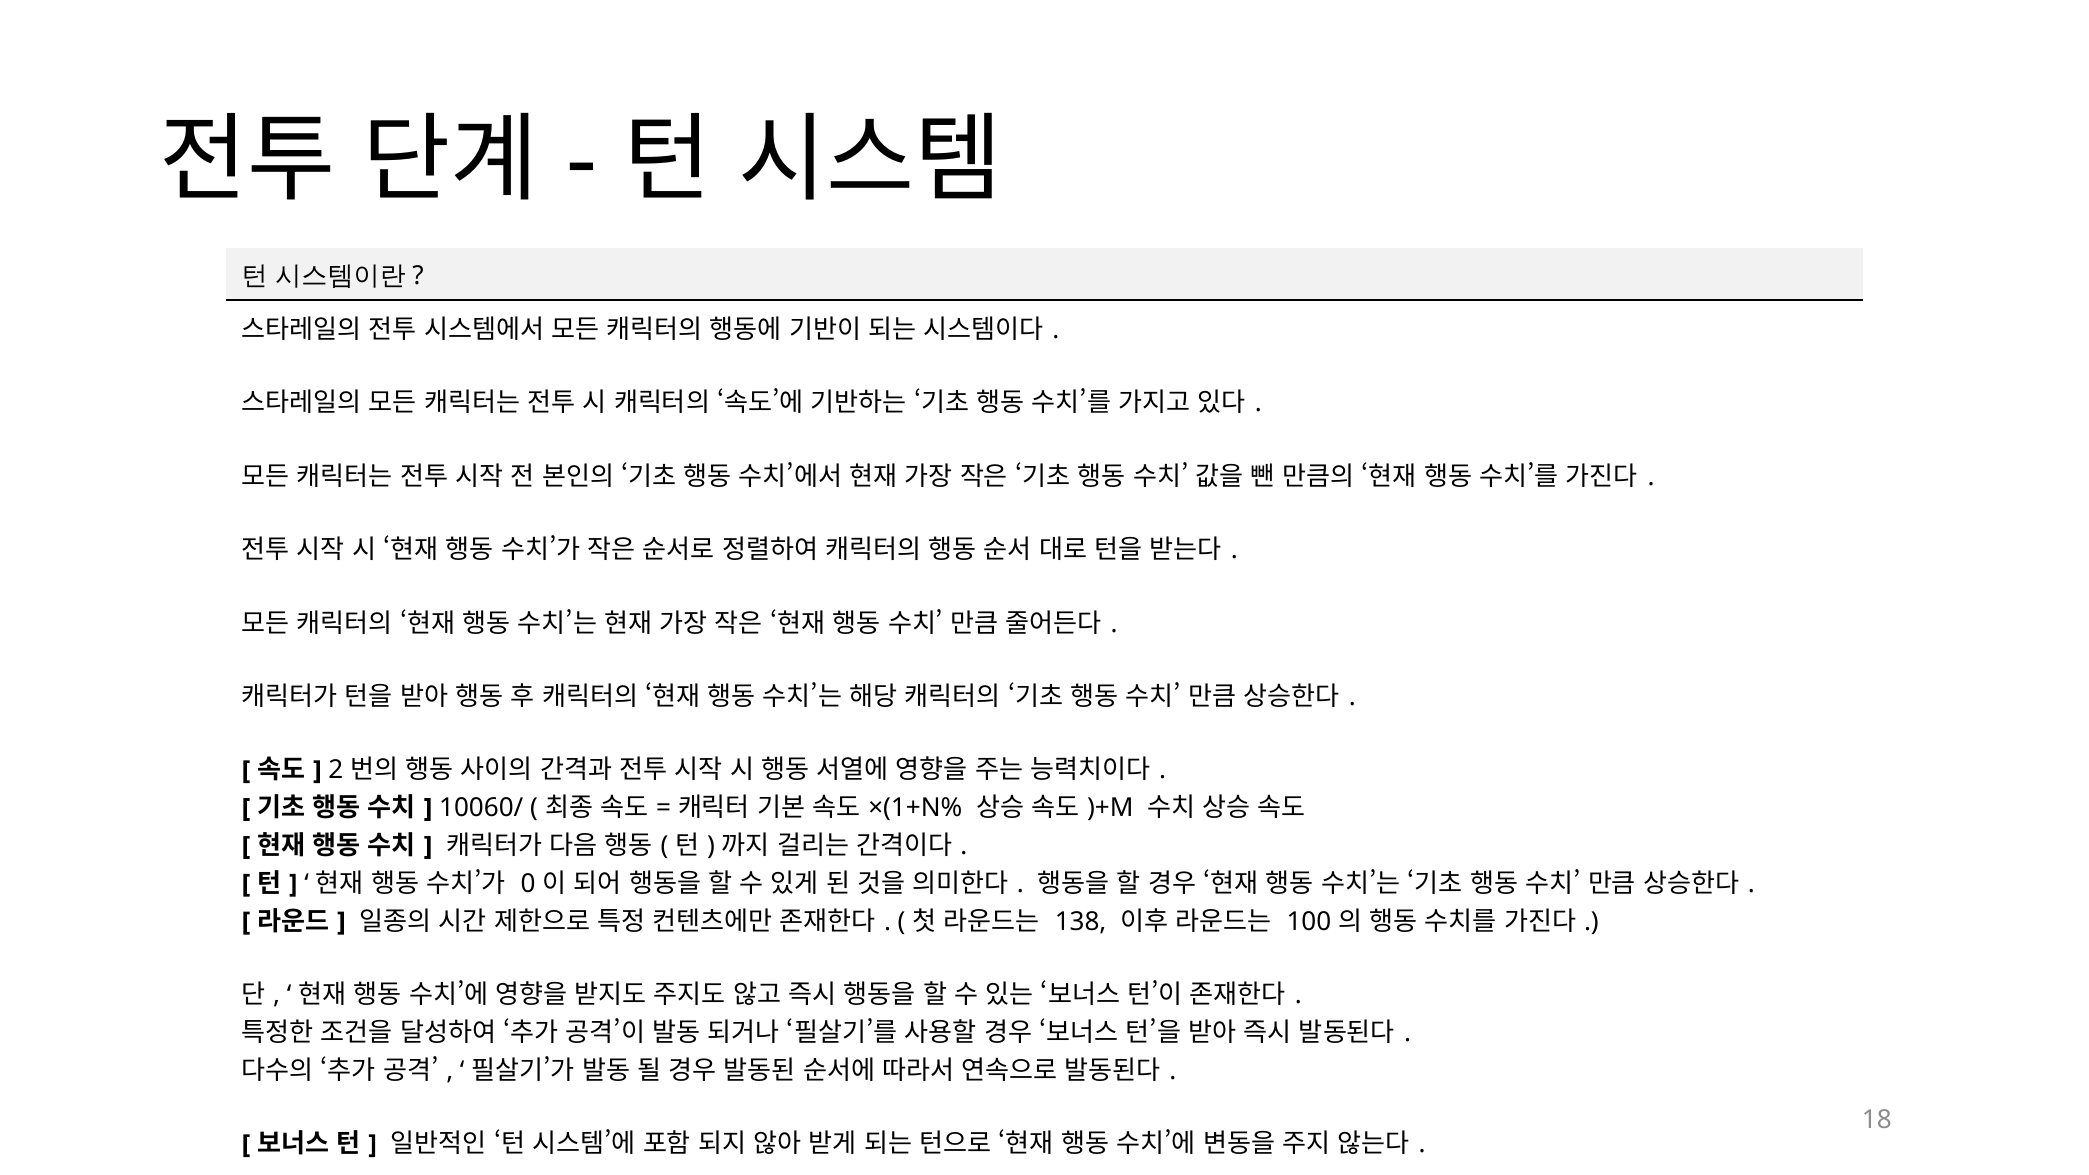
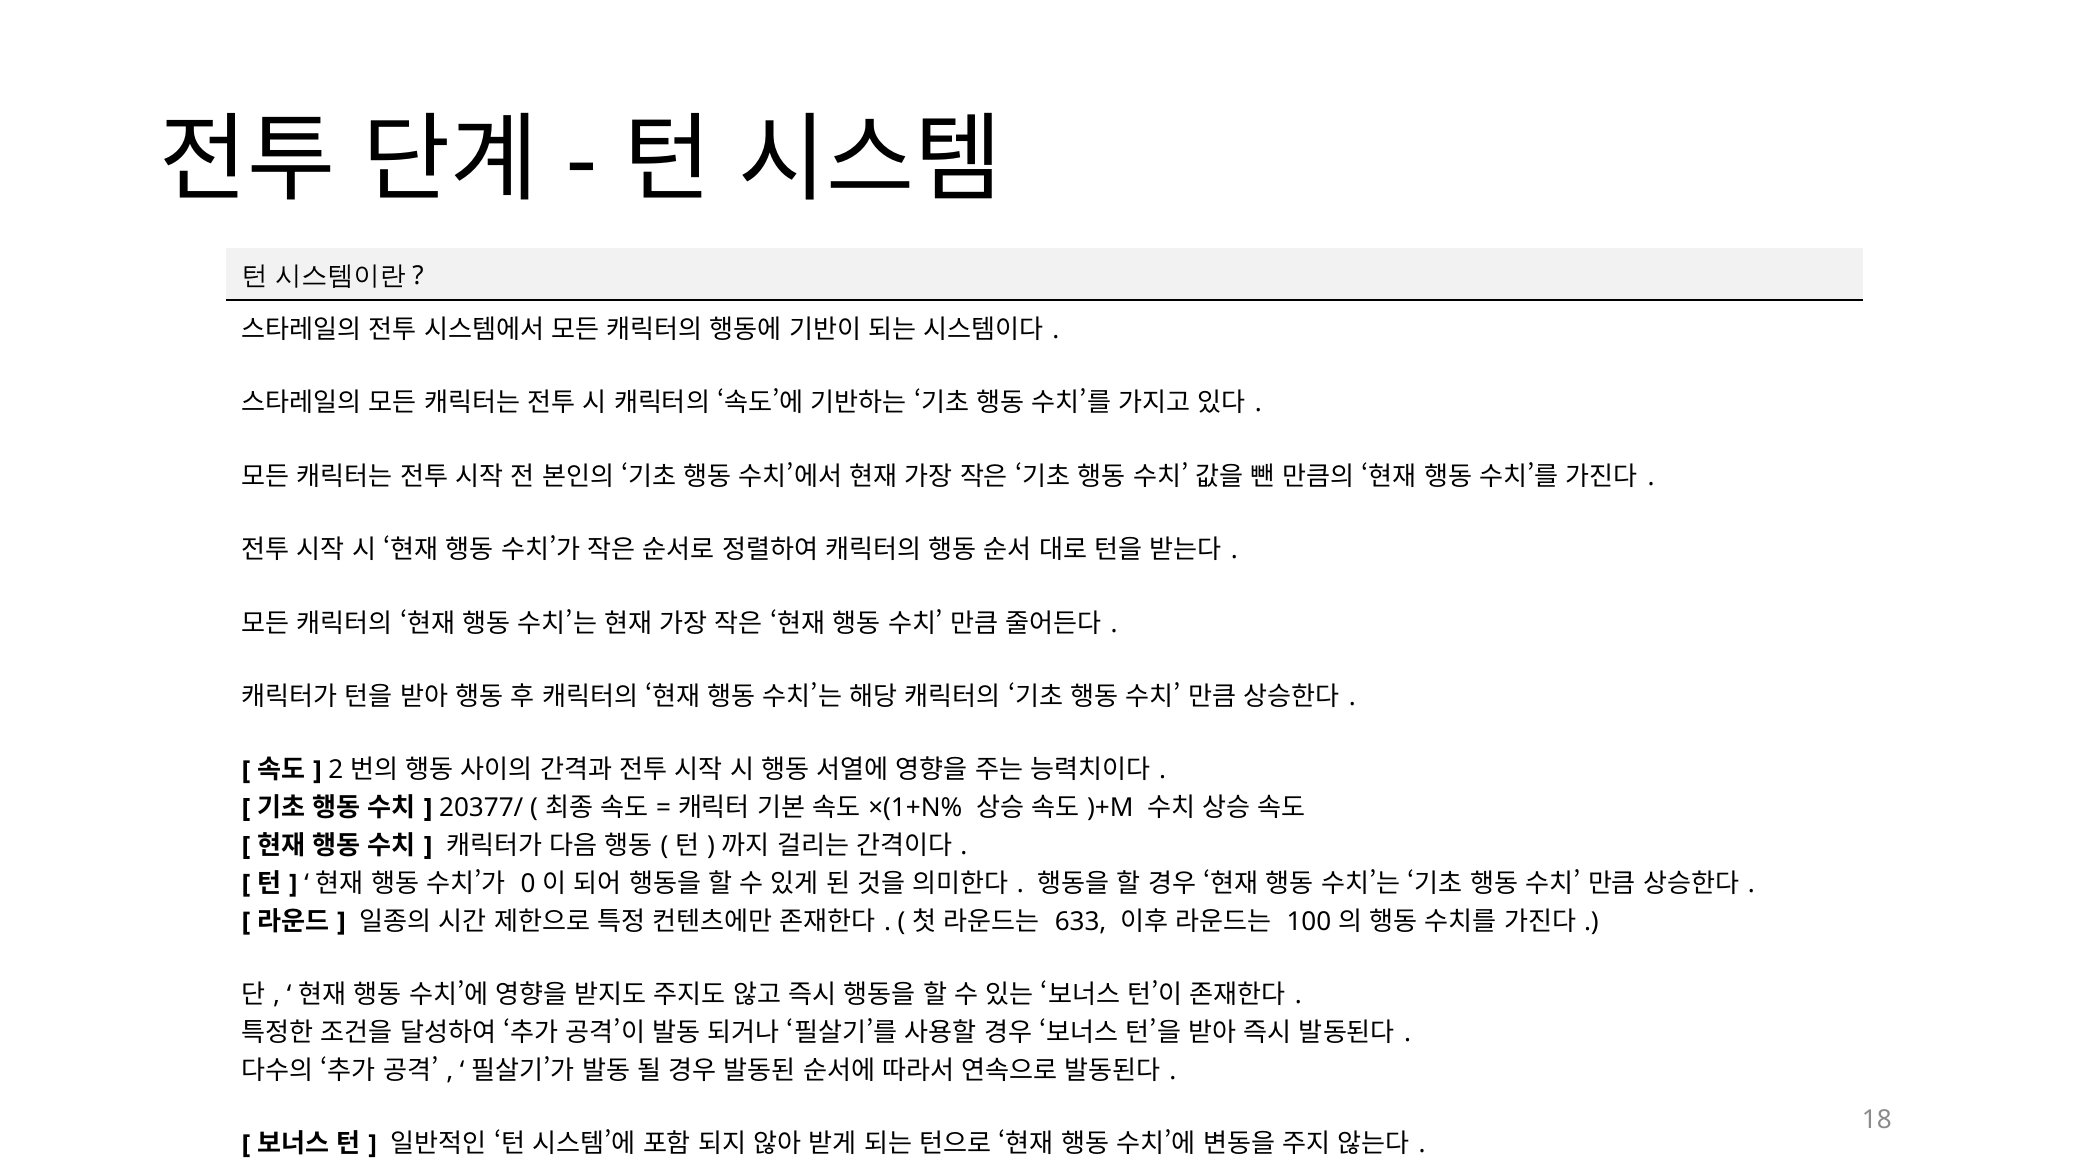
10060/: 10060/ -> 20377/
138: 138 -> 633
